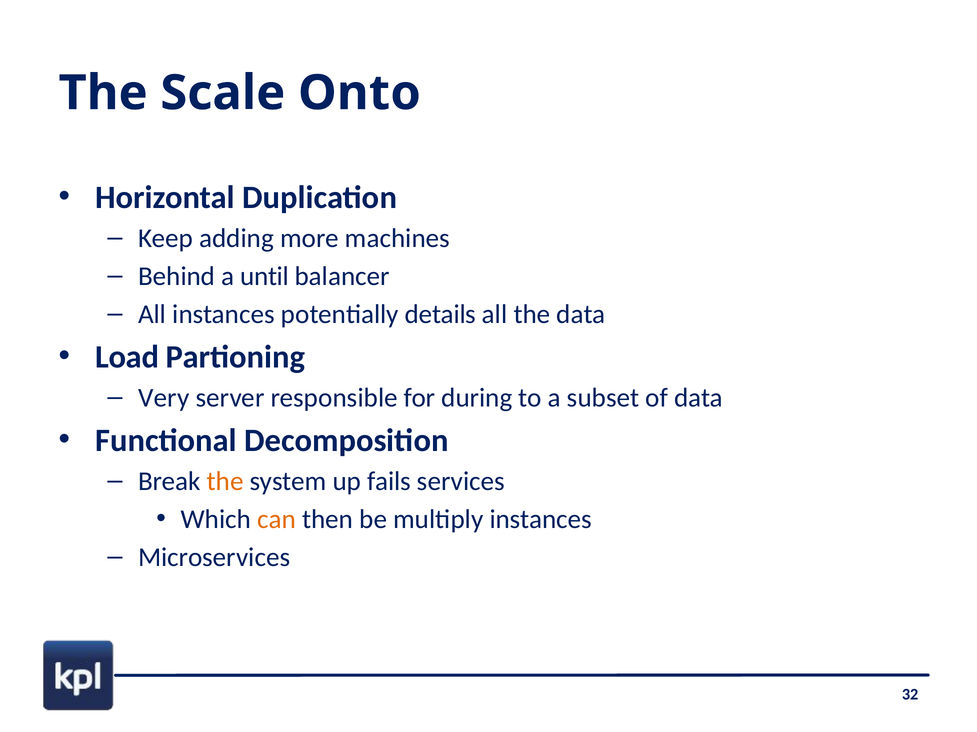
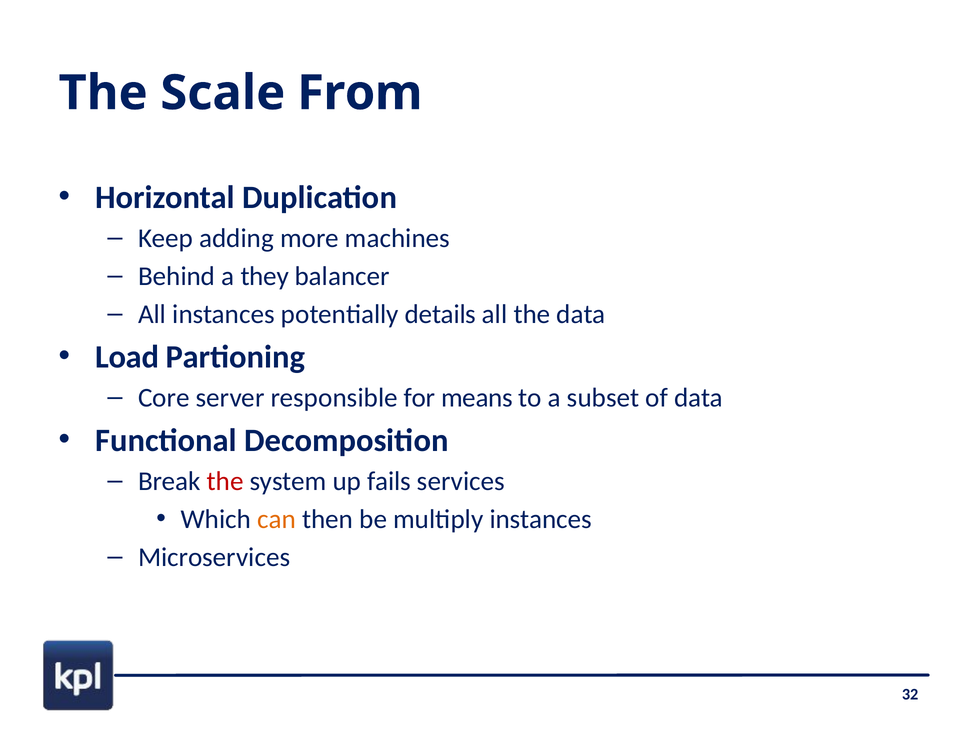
Onto: Onto -> From
until: until -> they
Very: Very -> Core
during: during -> means
the at (225, 482) colour: orange -> red
